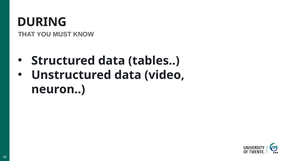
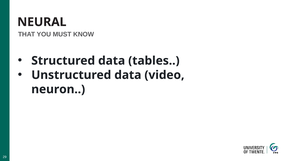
DURING: DURING -> NEURAL
